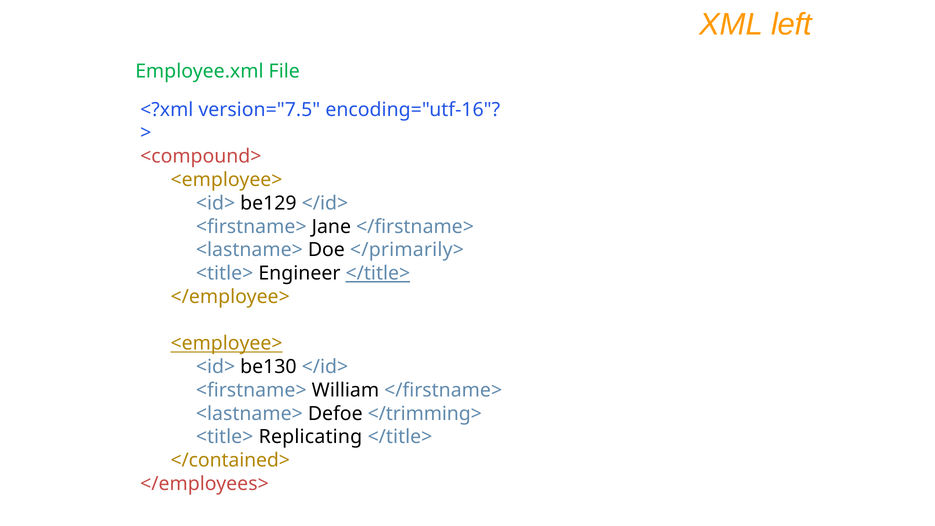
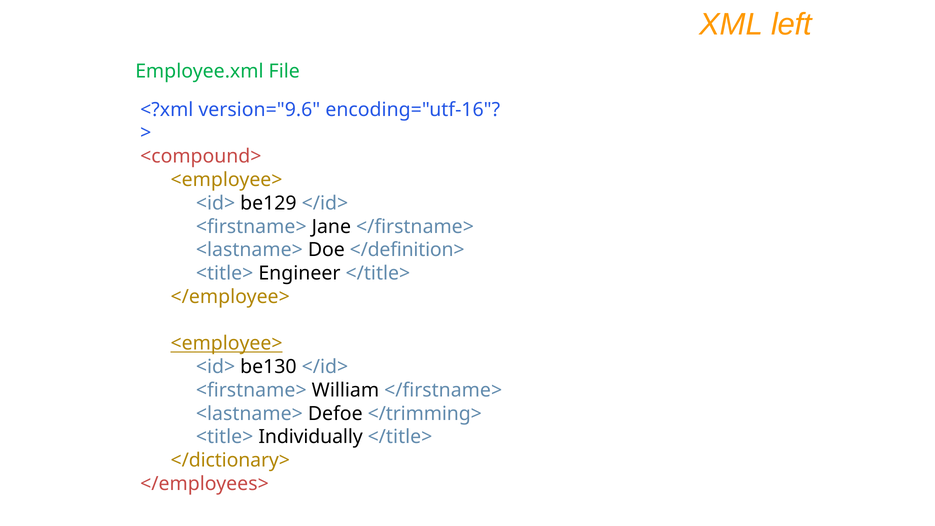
version="7.5: version="7.5 -> version="9.6
</primarily>: </primarily> -> </definition>
</title> at (378, 273) underline: present -> none
Replicating: Replicating -> Individually
</contained>: </contained> -> </dictionary>
